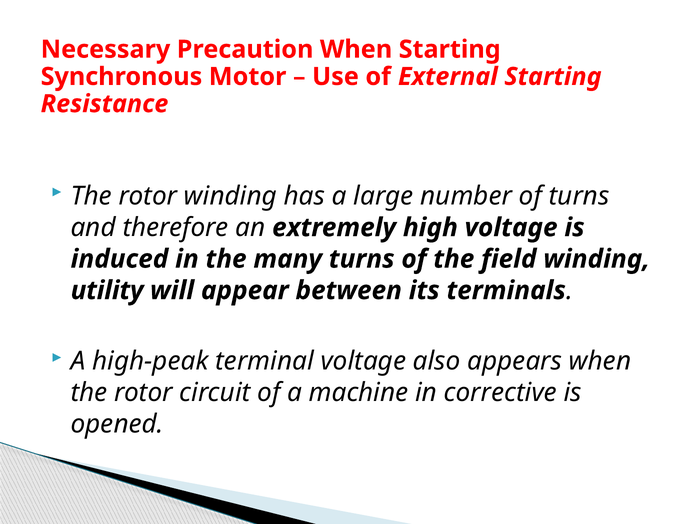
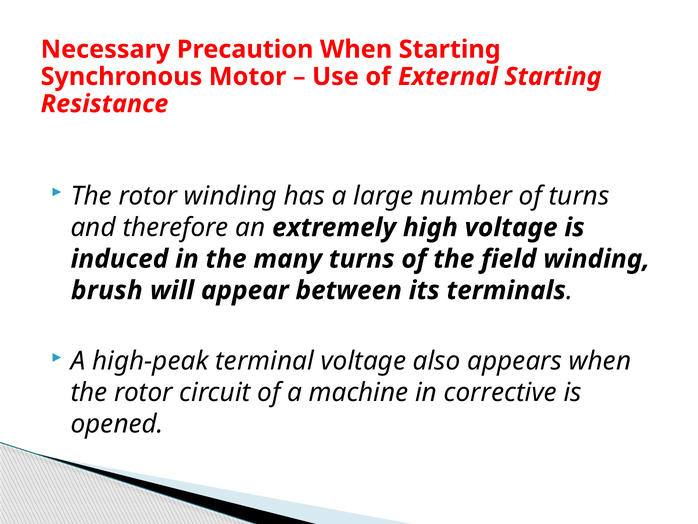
utility: utility -> brush
